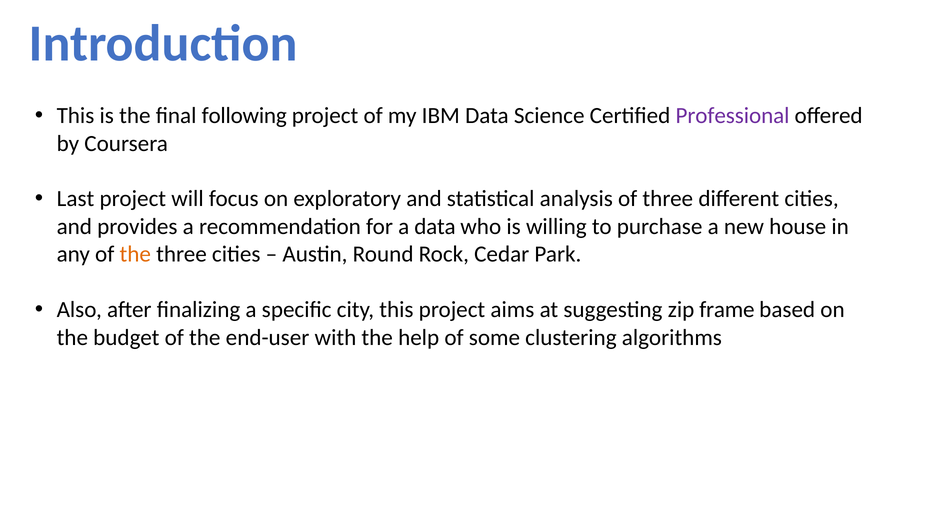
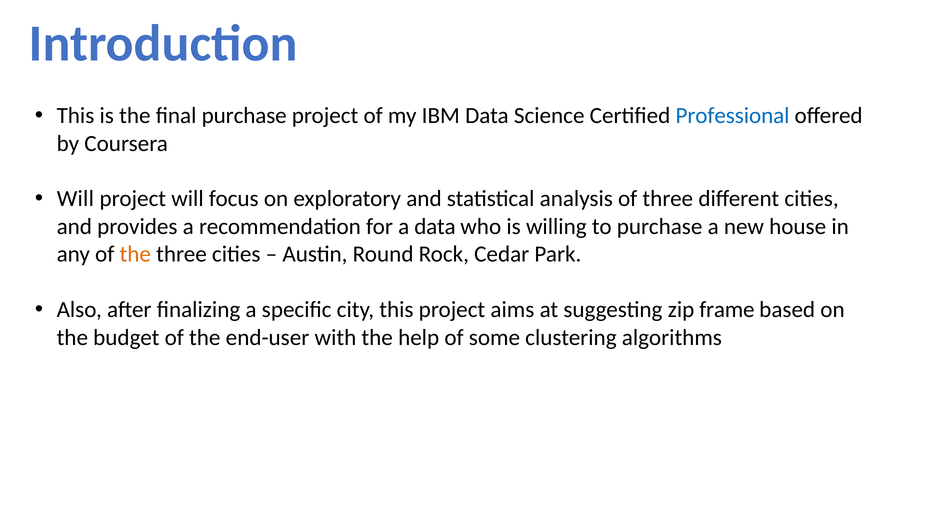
final following: following -> purchase
Professional colour: purple -> blue
Last at (75, 199): Last -> Will
